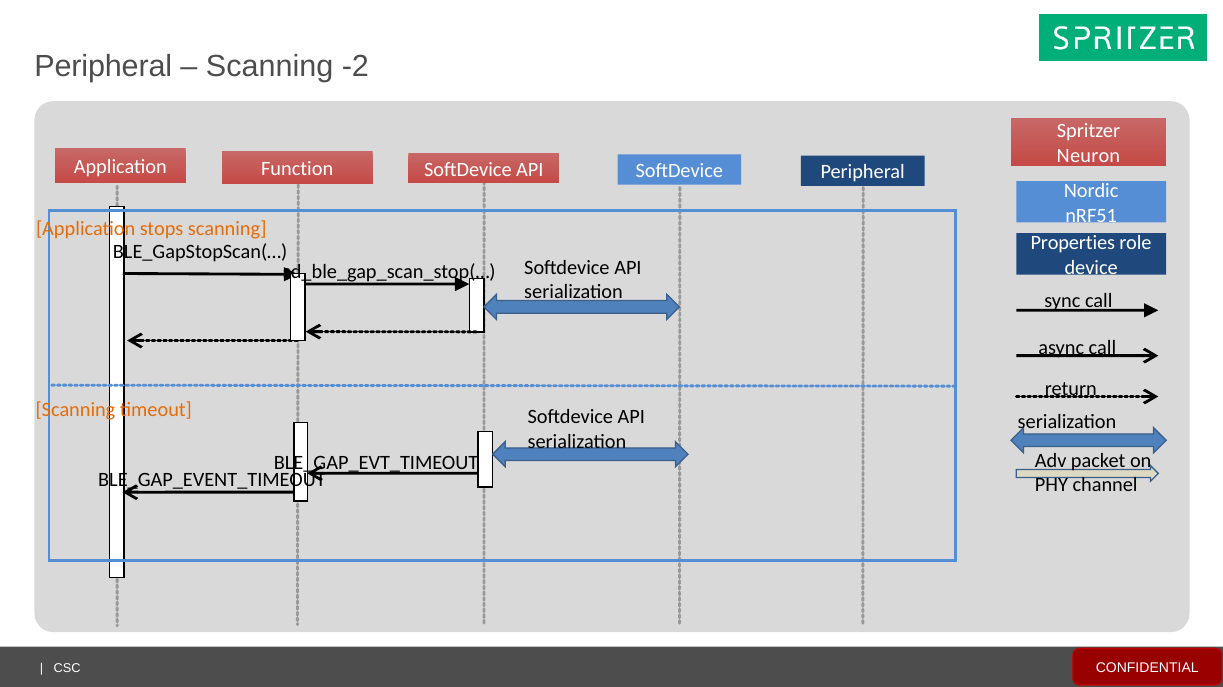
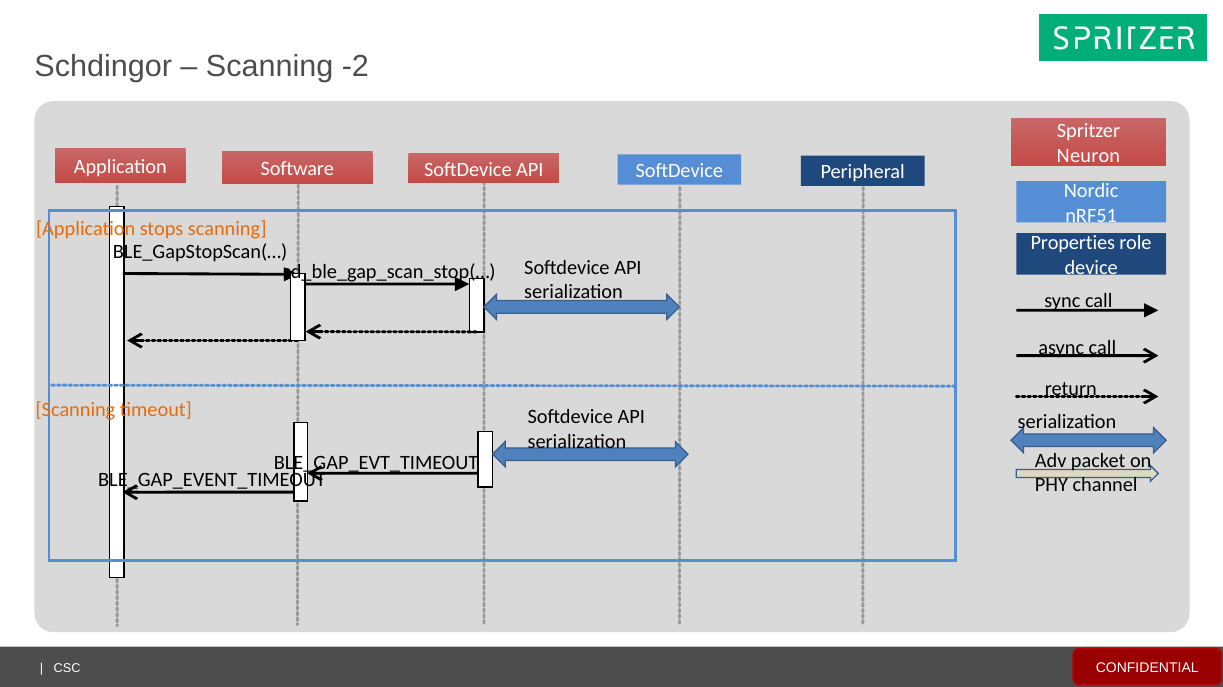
Peripheral at (103, 67): Peripheral -> Schdingor
Function: Function -> Software
